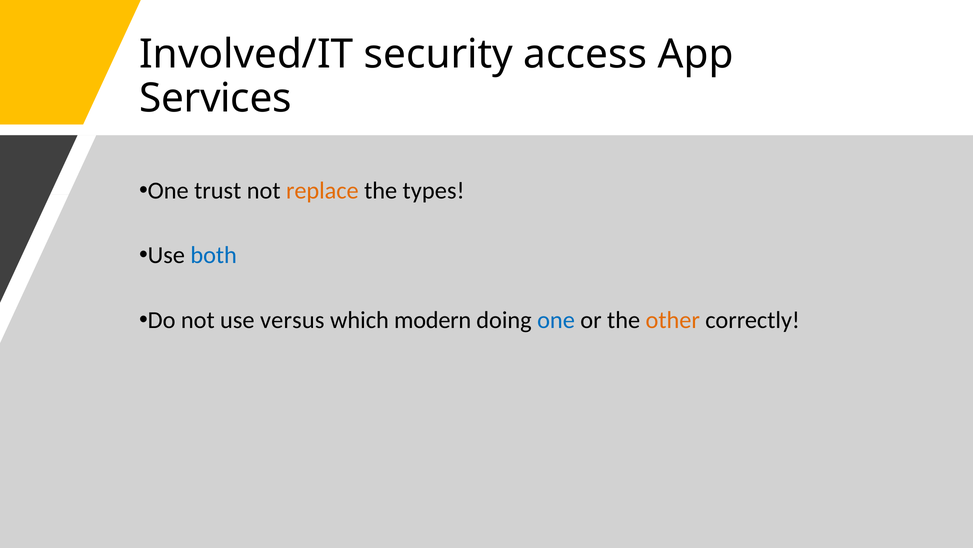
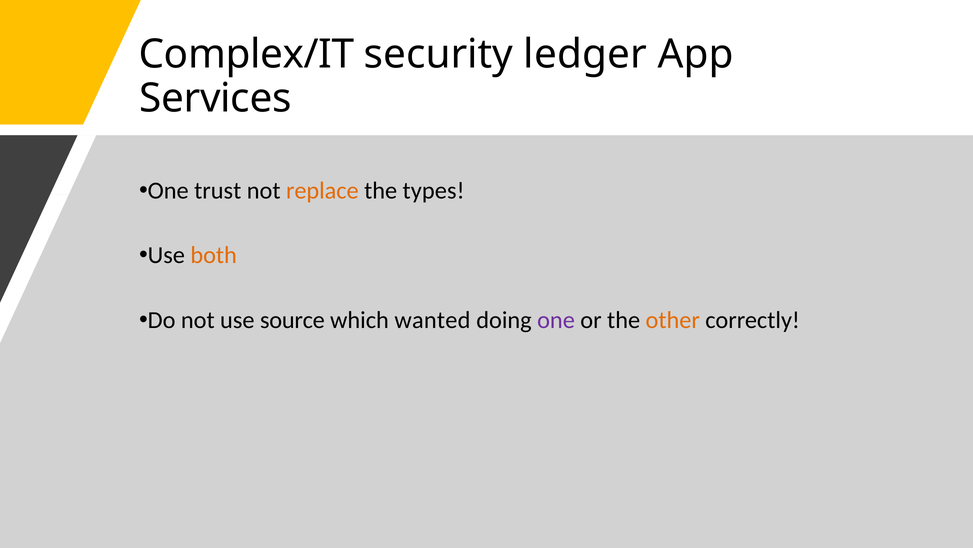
Involved/IT: Involved/IT -> Complex/IT
access: access -> ledger
both colour: blue -> orange
versus: versus -> source
modern: modern -> wanted
one at (556, 320) colour: blue -> purple
